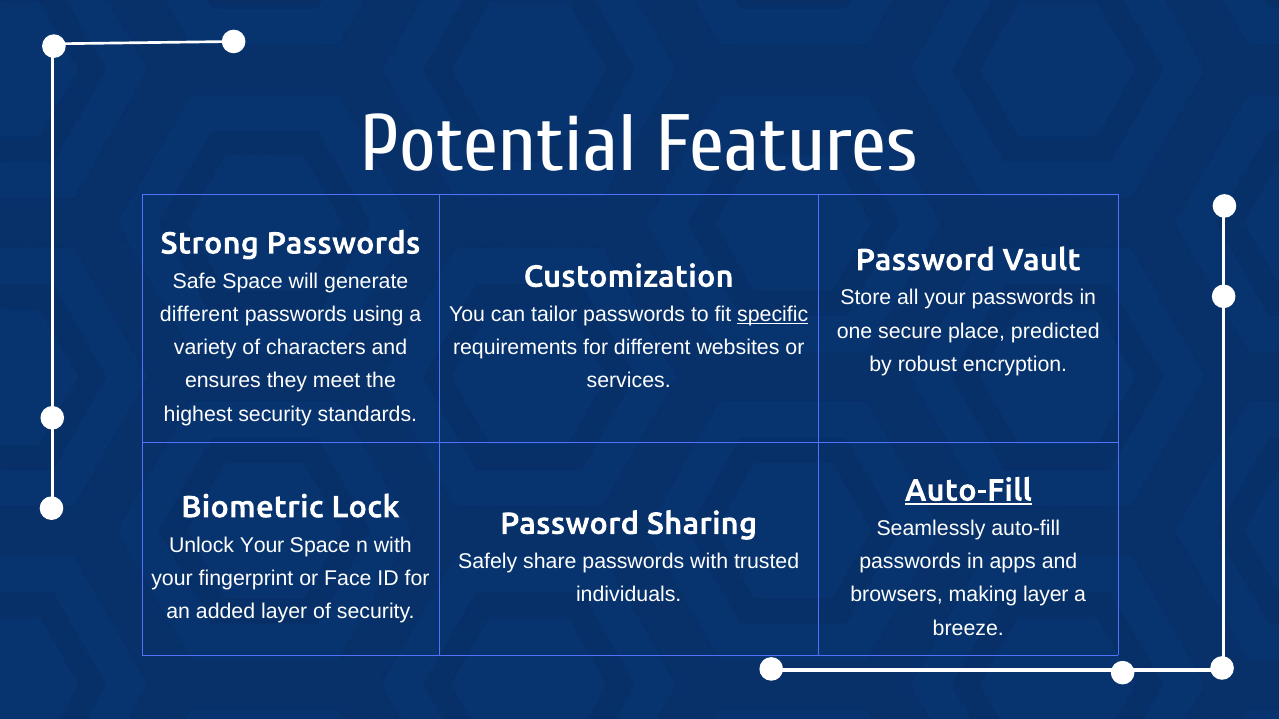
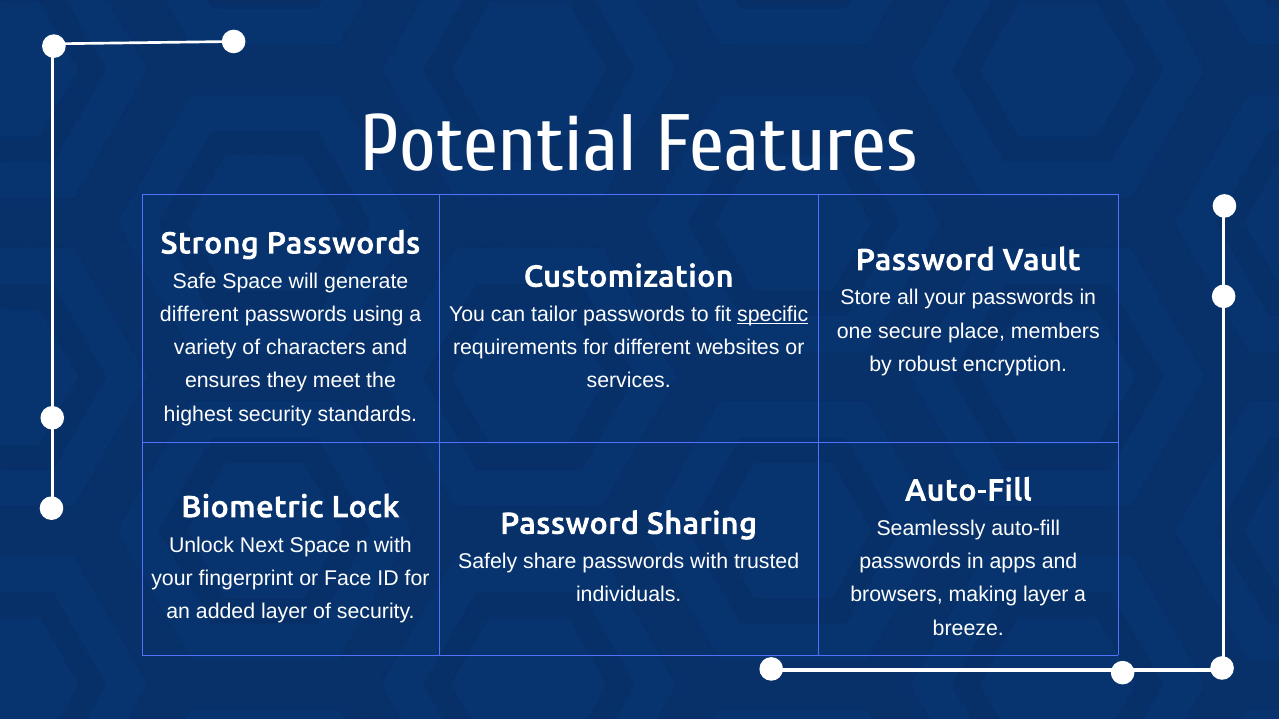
predicted: predicted -> members
Auto-Fill at (968, 491) underline: present -> none
Unlock Your: Your -> Next
